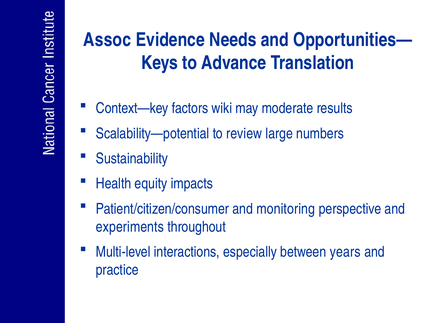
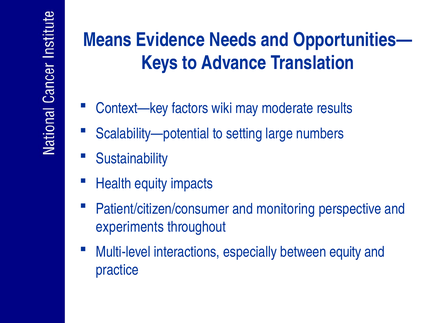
Assoc: Assoc -> Means
review: review -> setting
between years: years -> equity
